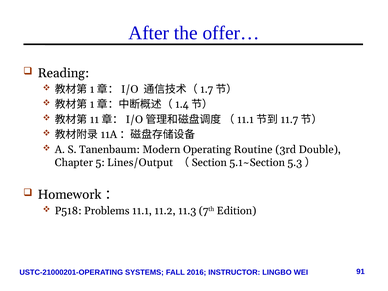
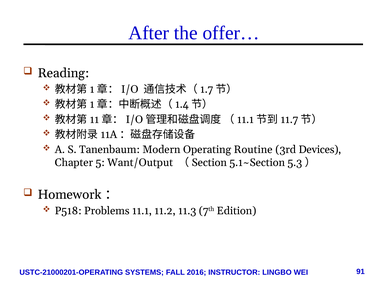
Double: Double -> Devices
Lines/Output: Lines/Output -> Want/Output
